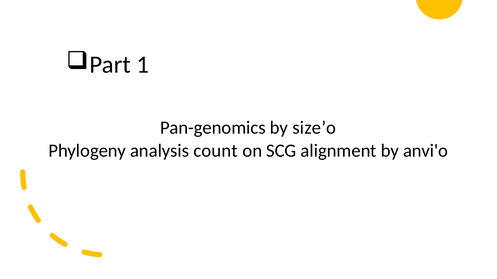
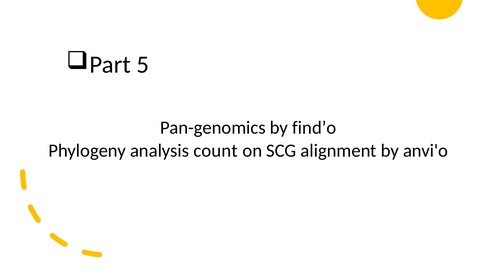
1: 1 -> 5
size’o: size’o -> find’o
